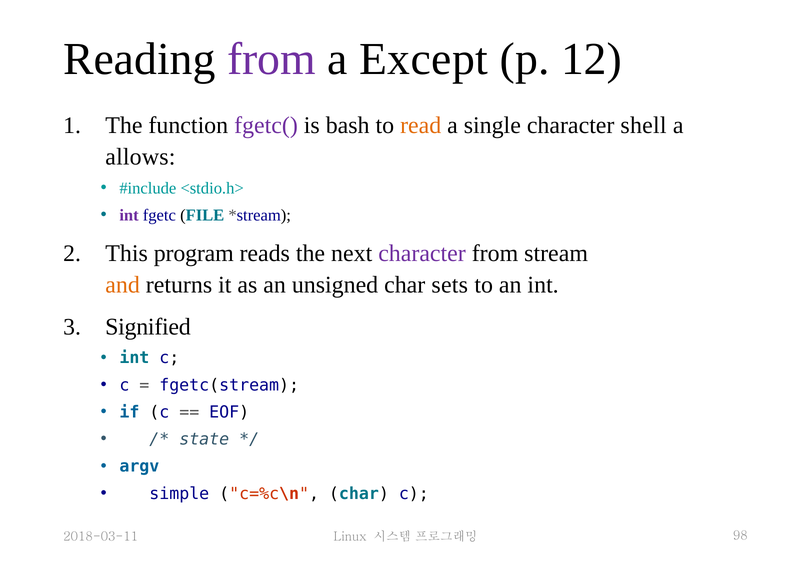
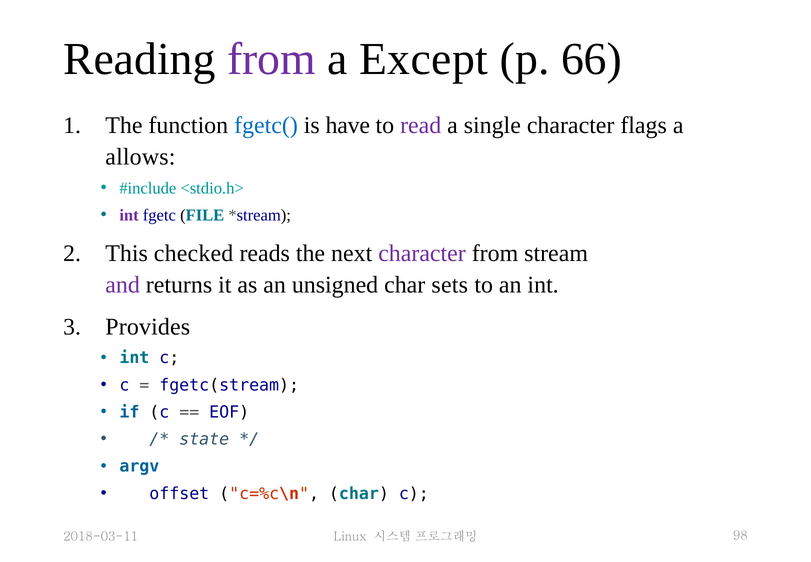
12: 12 -> 66
fgetc( colour: purple -> blue
bash: bash -> have
read colour: orange -> purple
shell: shell -> flags
program: program -> checked
and colour: orange -> purple
Signified: Signified -> Provides
simple: simple -> offset
